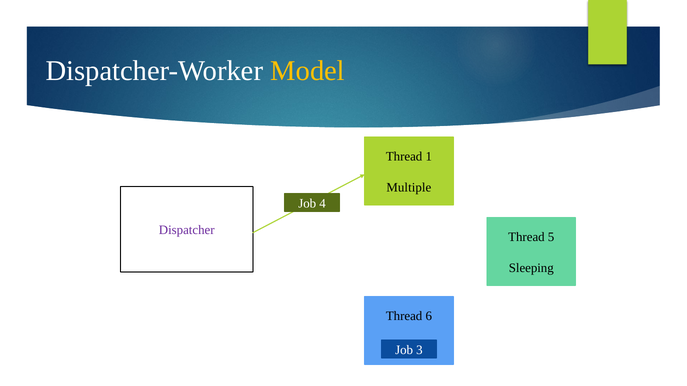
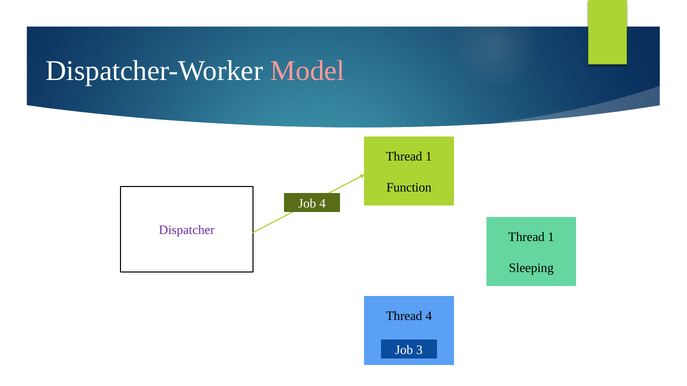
Model colour: yellow -> pink
Multiple: Multiple -> Function
5 at (551, 237): 5 -> 1
Thread 6: 6 -> 4
